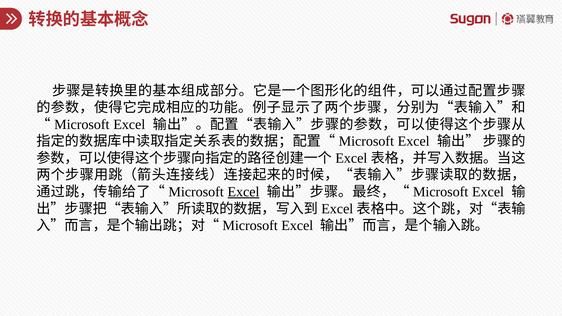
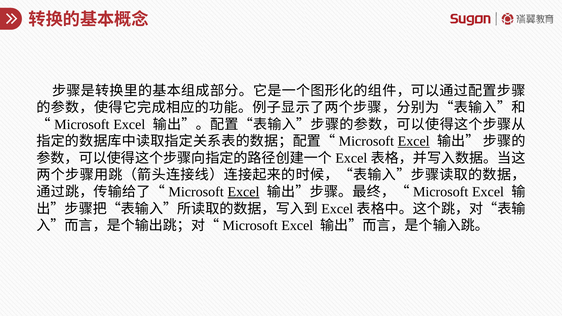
Excel at (414, 141) underline: none -> present
